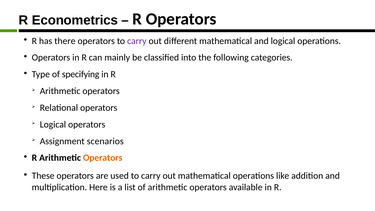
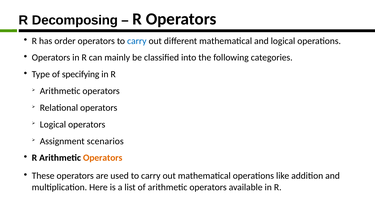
Econometrics: Econometrics -> Decomposing
there: there -> order
carry at (137, 41) colour: purple -> blue
